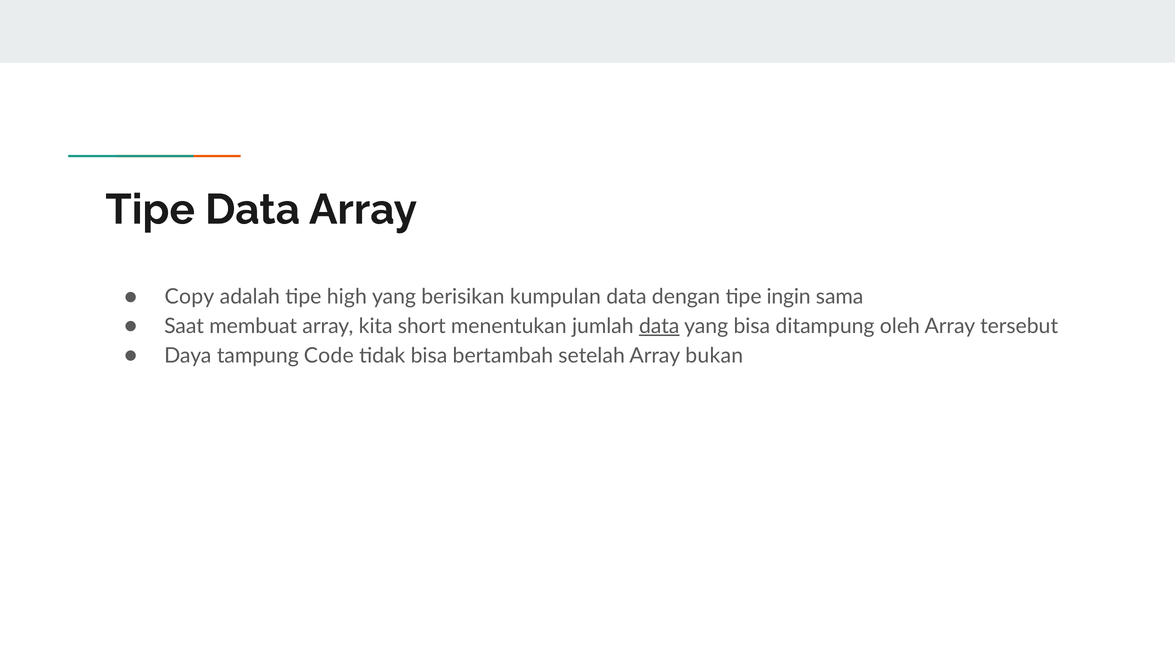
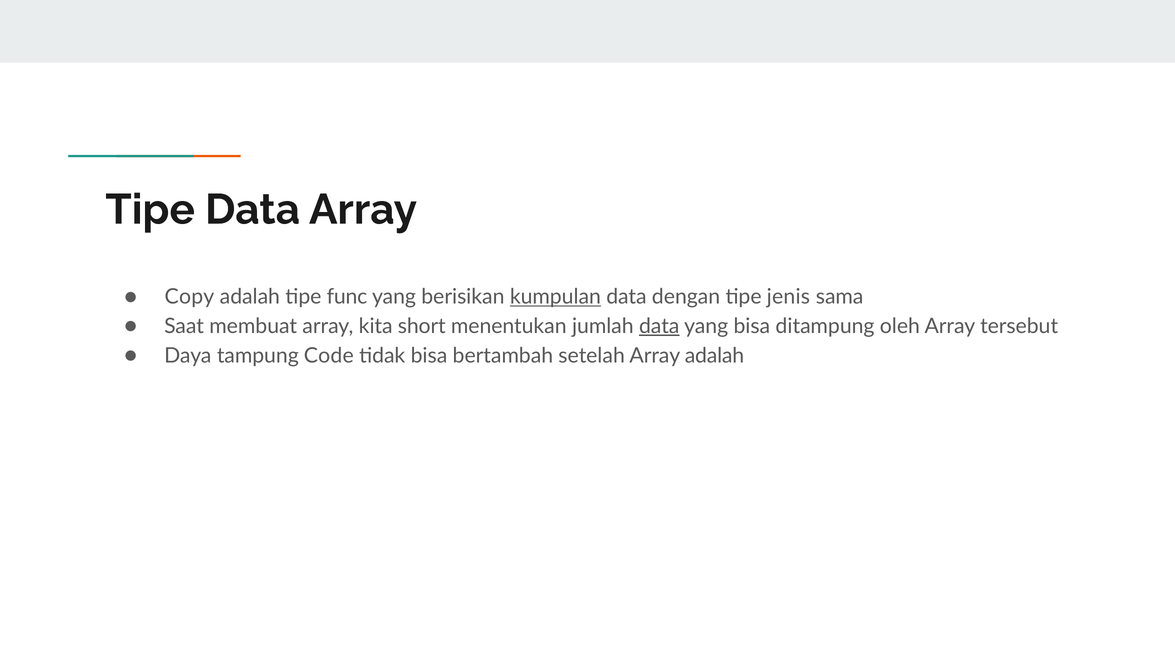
high: high -> func
kumpulan underline: none -> present
ingin: ingin -> jenis
Array bukan: bukan -> adalah
